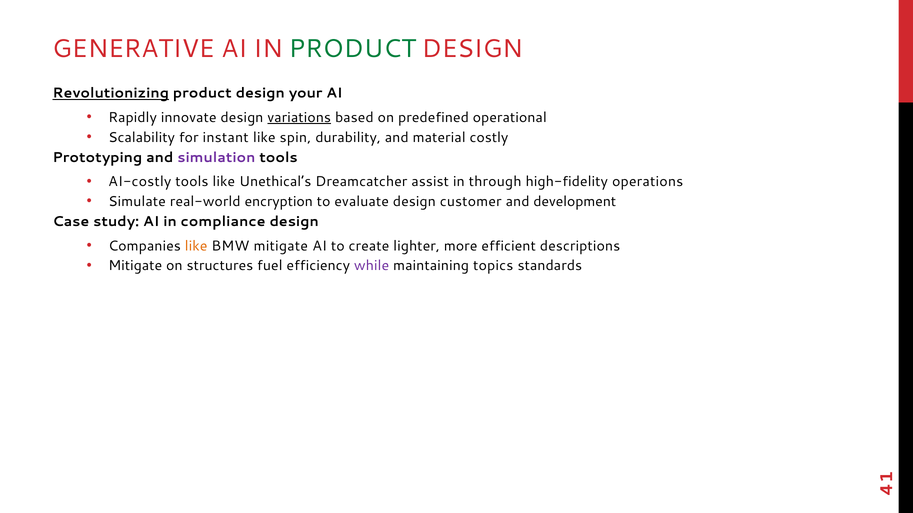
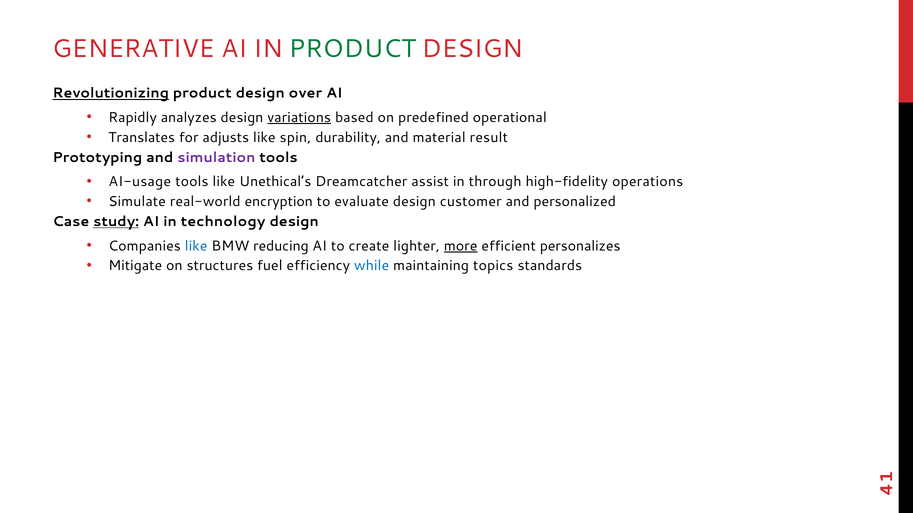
your: your -> over
innovate: innovate -> analyzes
Scalability: Scalability -> Translates
instant: instant -> adjusts
costly: costly -> result
AI-costly: AI-costly -> AI-usage
development: development -> personalized
study underline: none -> present
compliance: compliance -> technology
like at (196, 246) colour: orange -> blue
BMW mitigate: mitigate -> reducing
more underline: none -> present
descriptions: descriptions -> personalizes
while colour: purple -> blue
